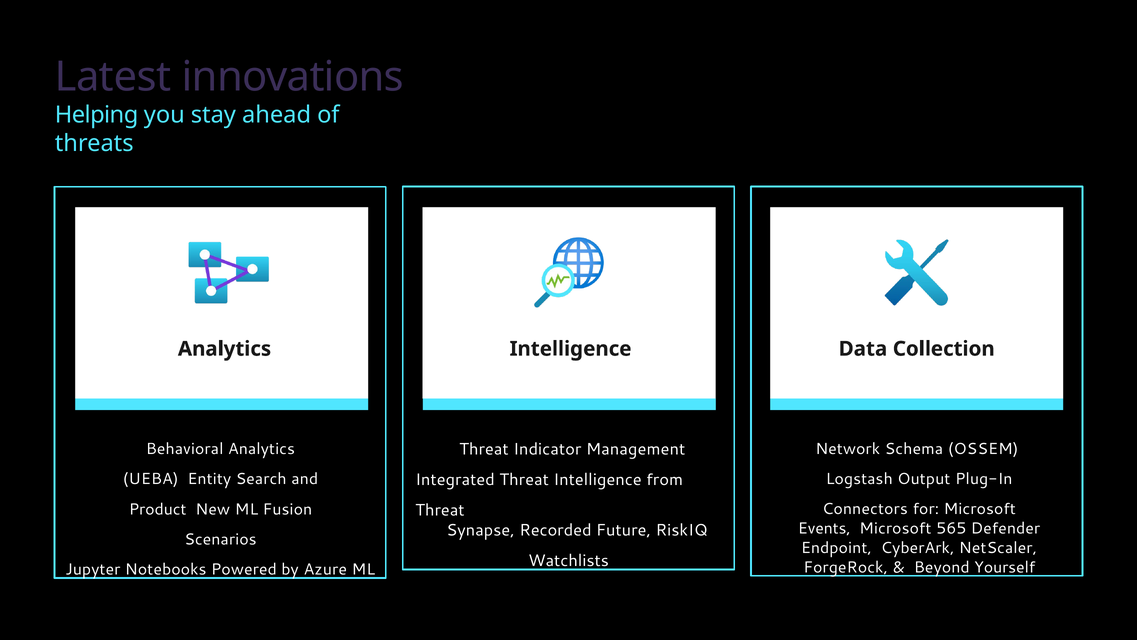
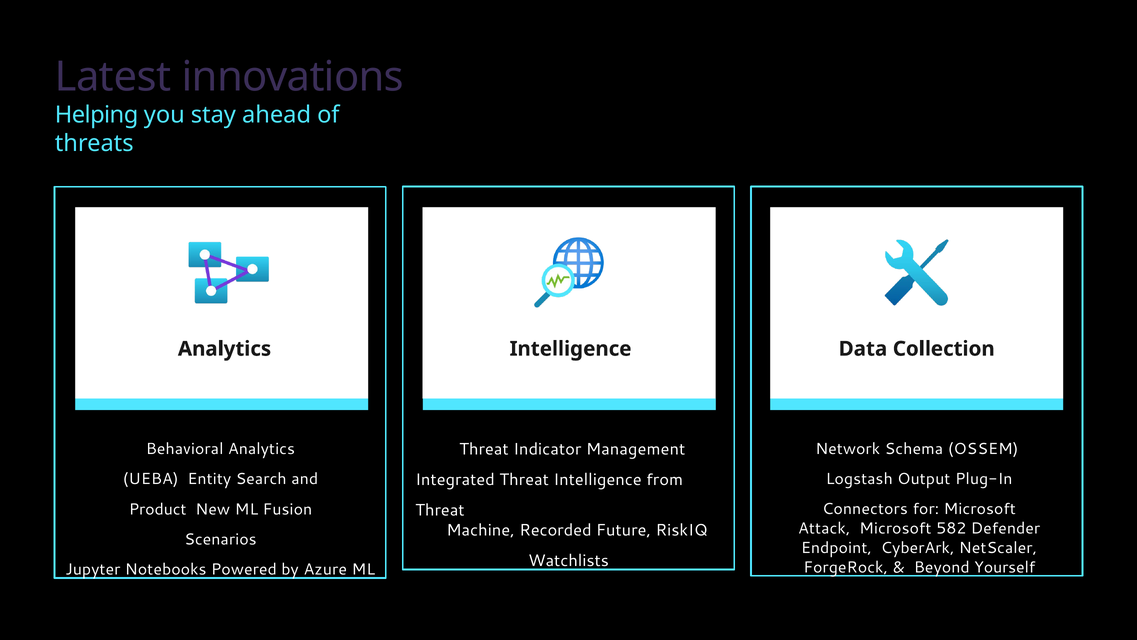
Events: Events -> Attack
565: 565 -> 582
Synapse: Synapse -> Machine
